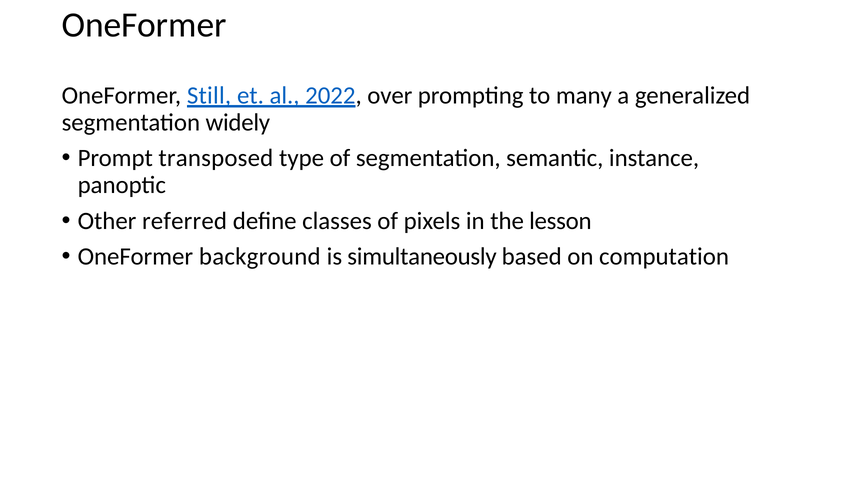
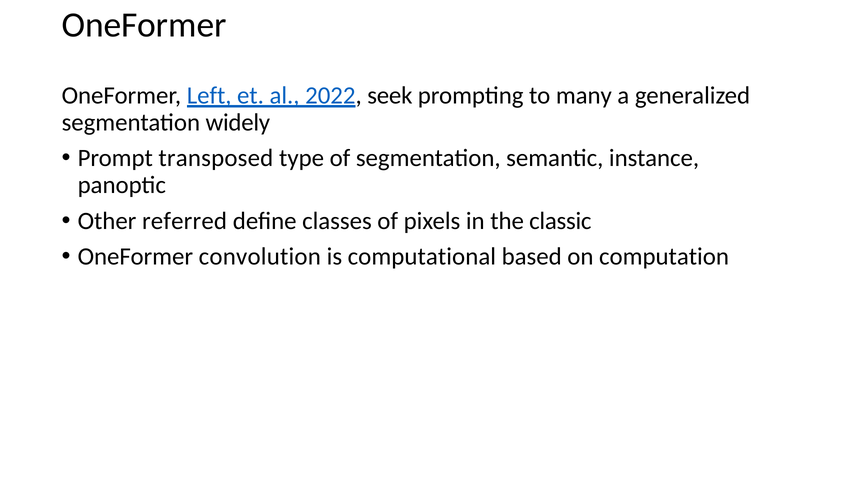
Still: Still -> Left
over: over -> seek
lesson: lesson -> classic
background: background -> convolution
simultaneously: simultaneously -> computational
